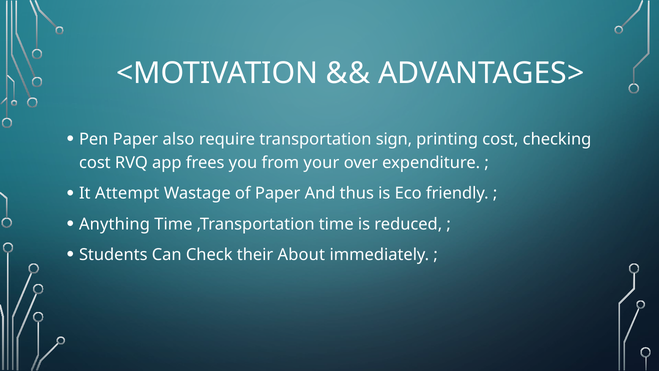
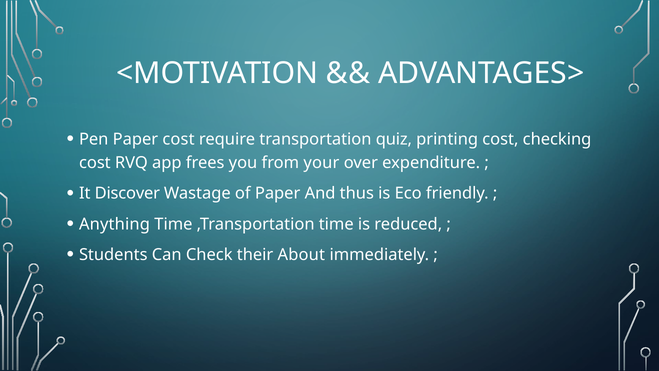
Paper also: also -> cost
sign: sign -> quiz
Attempt: Attempt -> Discover
